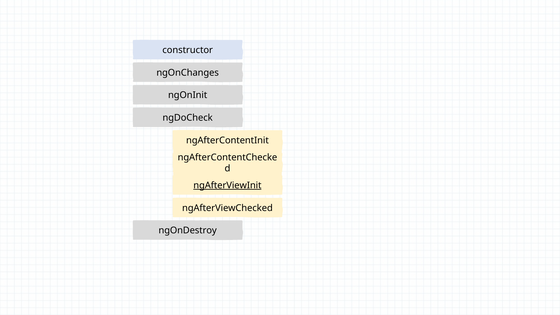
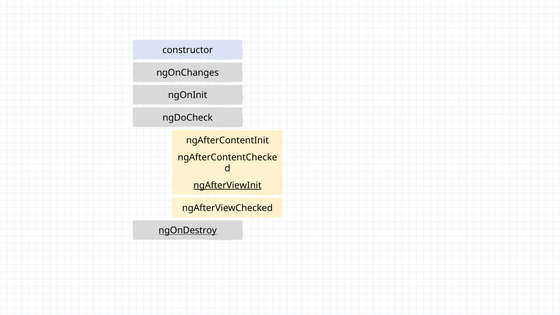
ngOnDestroy underline: none -> present
